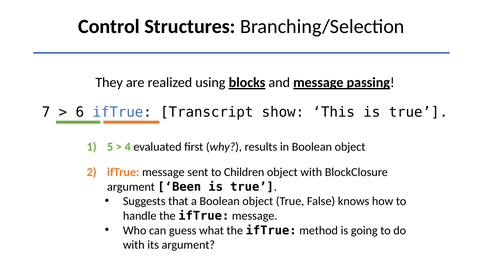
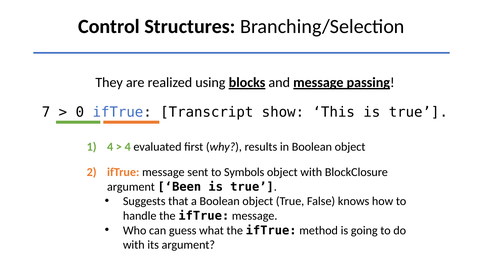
6: 6 -> 0
5 at (110, 147): 5 -> 4
Children: Children -> Symbols
